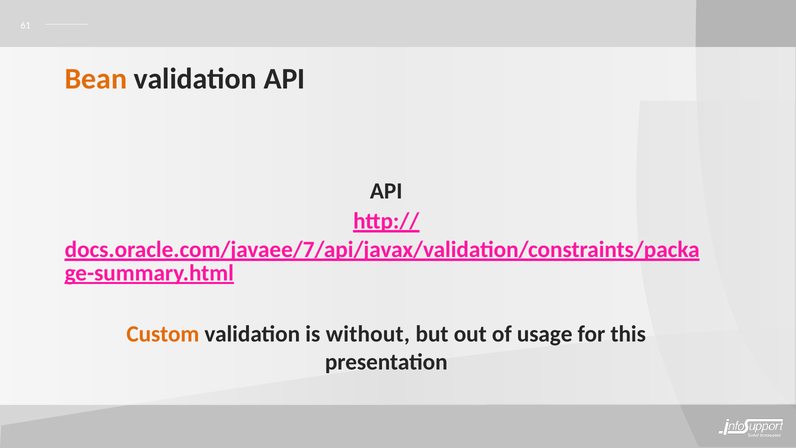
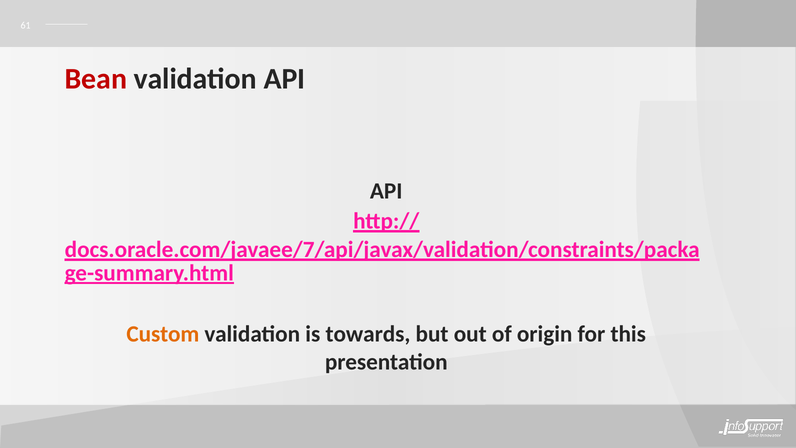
Bean colour: orange -> red
without: without -> towards
usage: usage -> origin
